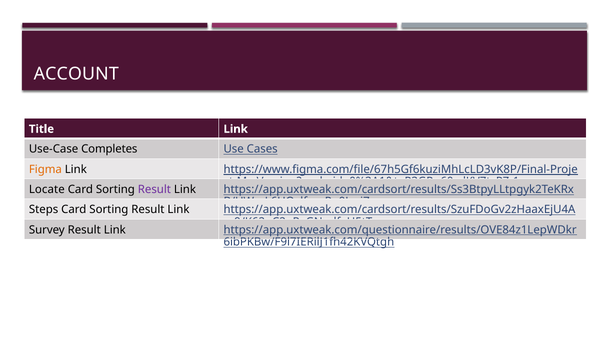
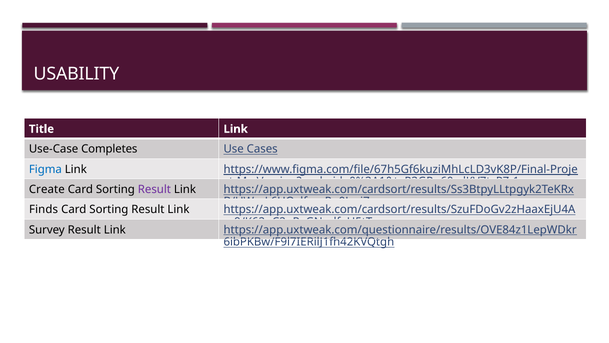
ACCOUNT: ACCOUNT -> USABILITY
Figma colour: orange -> blue
Locate: Locate -> Create
Steps: Steps -> Finds
